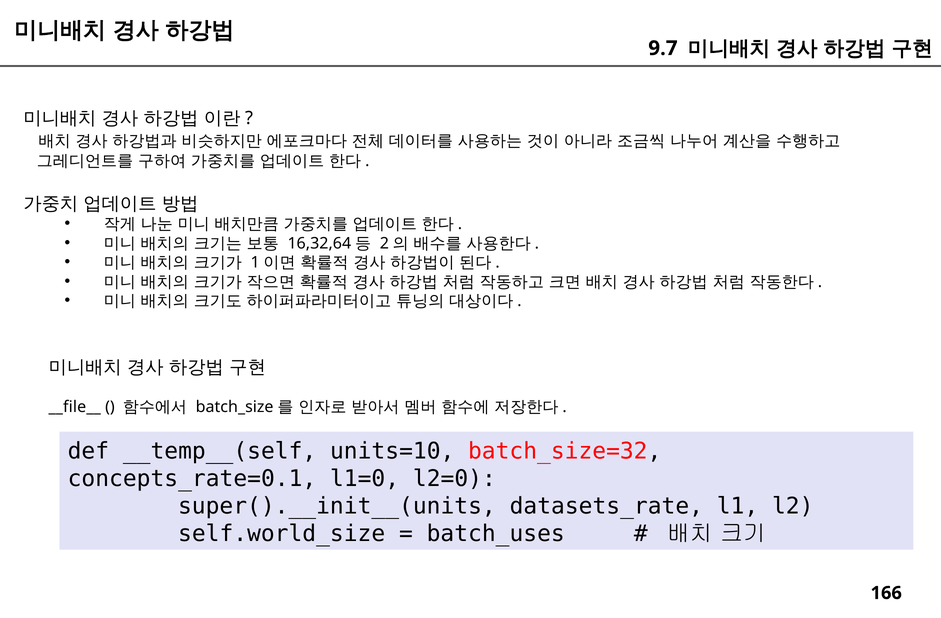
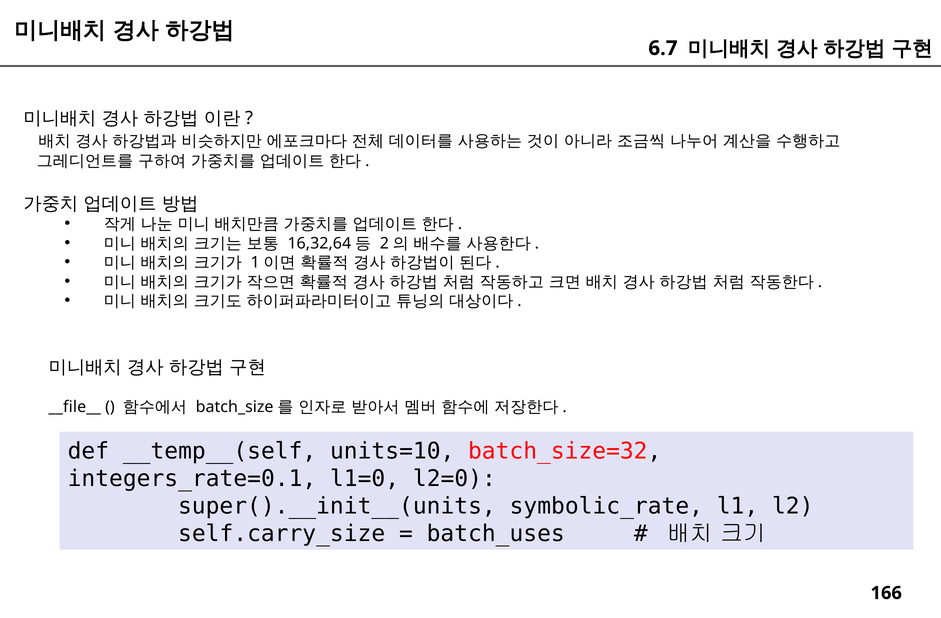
9.7: 9.7 -> 6.7
concepts_rate=0.1: concepts_rate=0.1 -> integers_rate=0.1
datasets_rate: datasets_rate -> symbolic_rate
self.world_size: self.world_size -> self.carry_size
